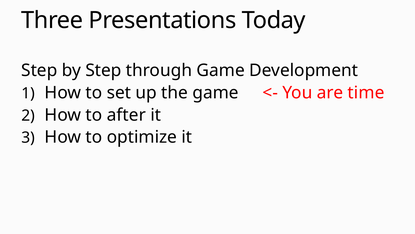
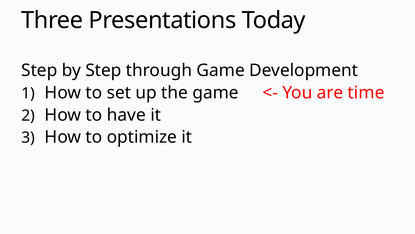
after: after -> have
